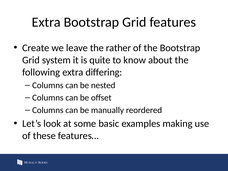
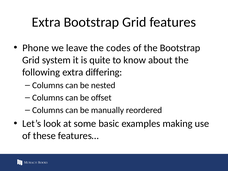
Create: Create -> Phone
rather: rather -> codes
